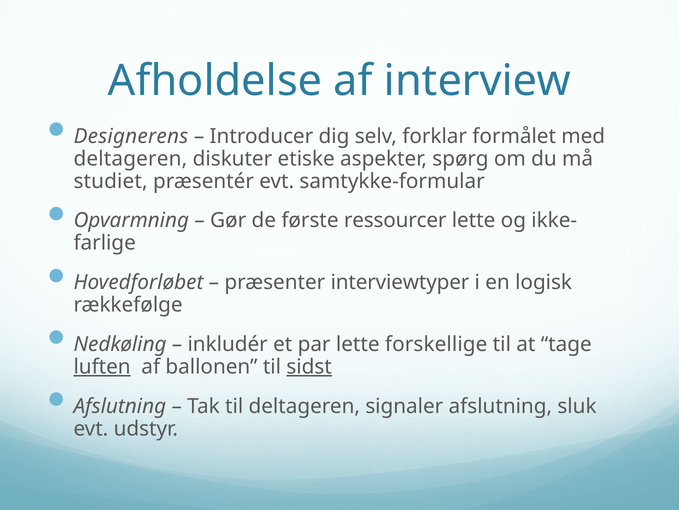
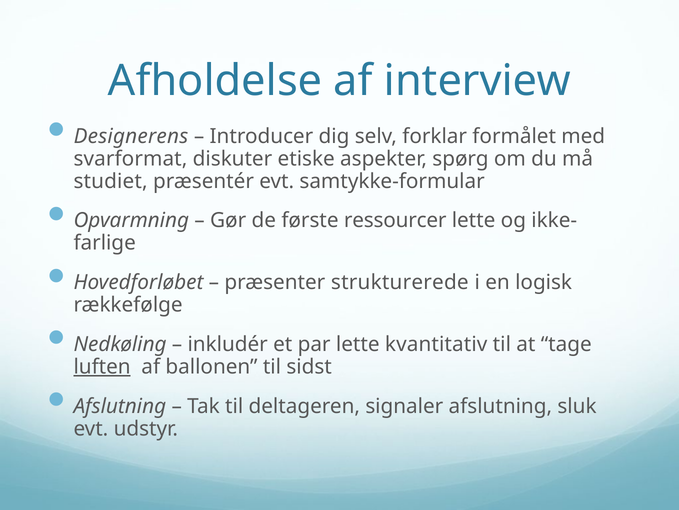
deltageren at (130, 159): deltageren -> svarformat
interviewtyper: interviewtyper -> strukturerede
forskellige: forskellige -> kvantitativ
sidst underline: present -> none
